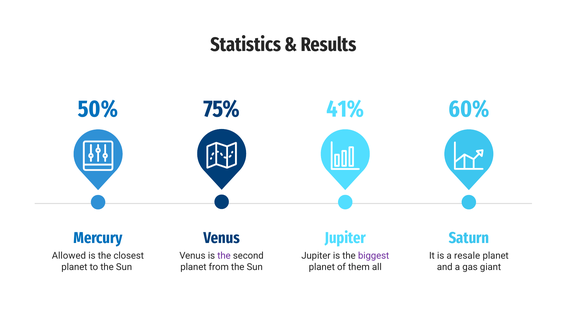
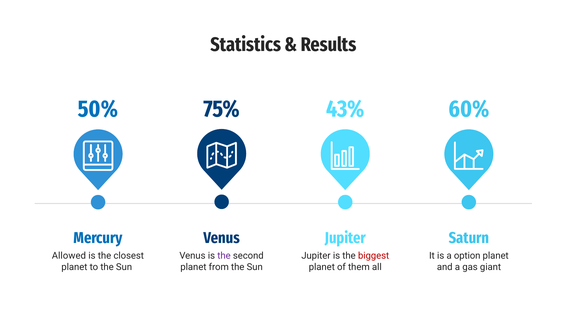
41%: 41% -> 43%
biggest colour: purple -> red
resale: resale -> option
